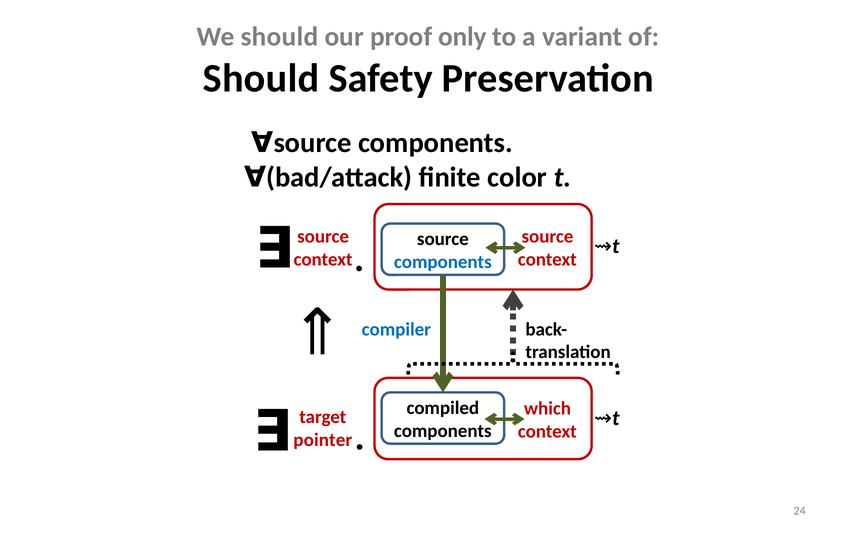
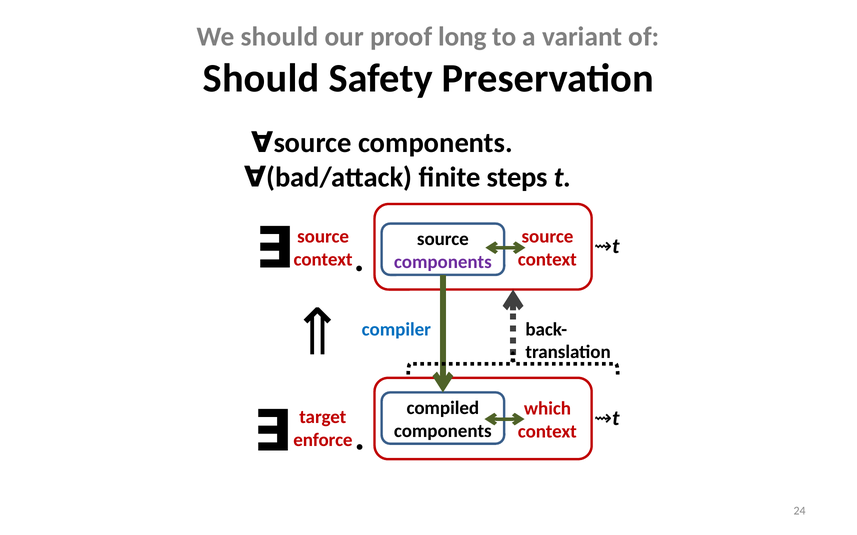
only: only -> long
color: color -> steps
components at (443, 262) colour: blue -> purple
pointer: pointer -> enforce
